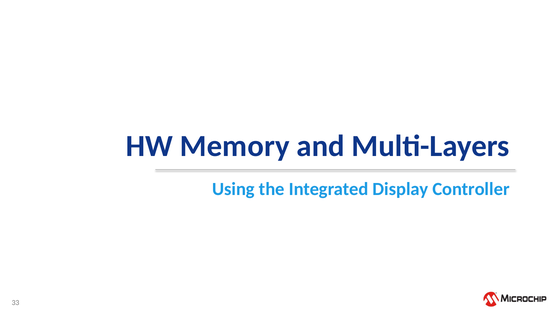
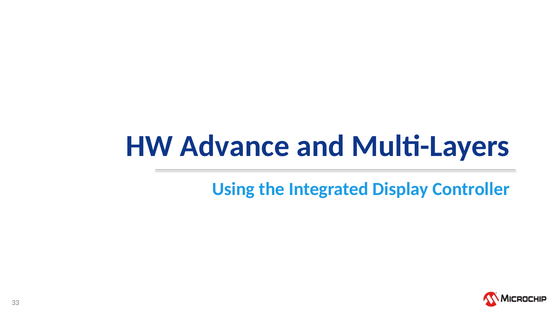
Memory: Memory -> Advance
